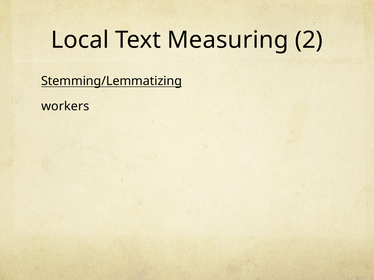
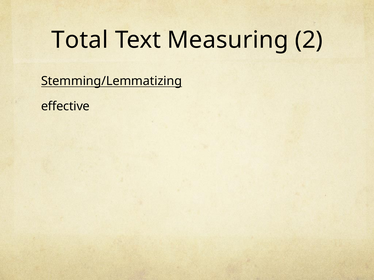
Local: Local -> Total
workers: workers -> effective
